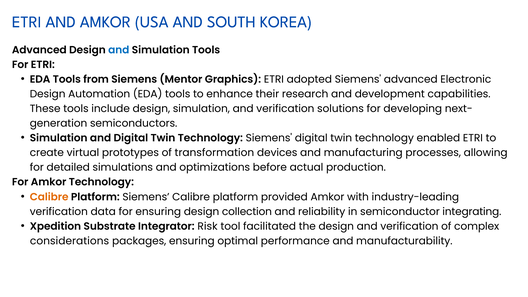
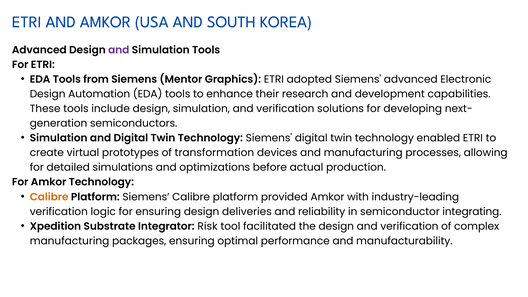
and at (119, 50) colour: blue -> purple
data: data -> logic
collection: collection -> deliveries
considerations at (70, 241): considerations -> manufacturing
